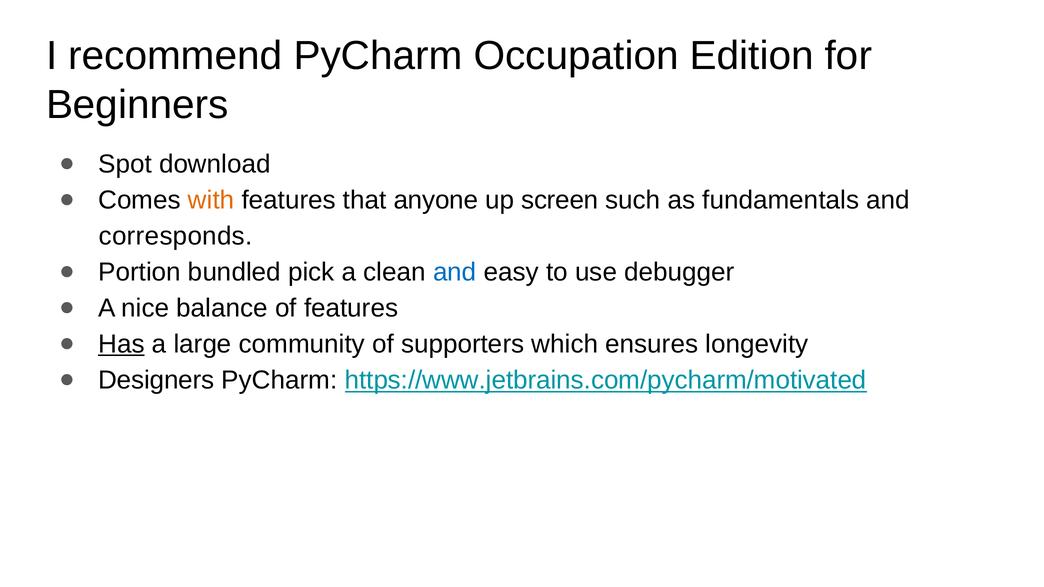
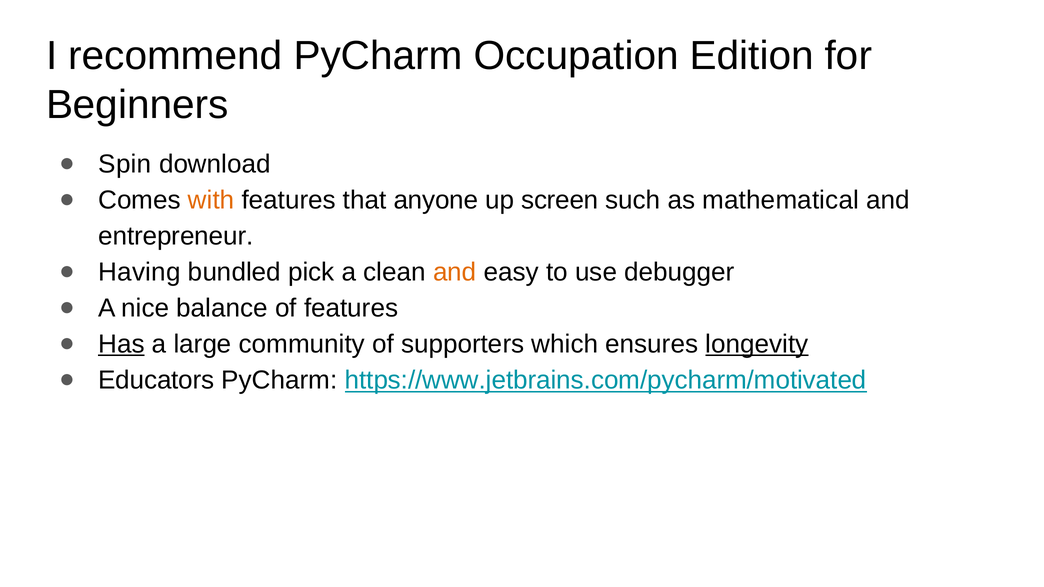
Spot: Spot -> Spin
fundamentals: fundamentals -> mathematical
corresponds: corresponds -> entrepreneur
Portion: Portion -> Having
and at (455, 272) colour: blue -> orange
longevity underline: none -> present
Designers: Designers -> Educators
